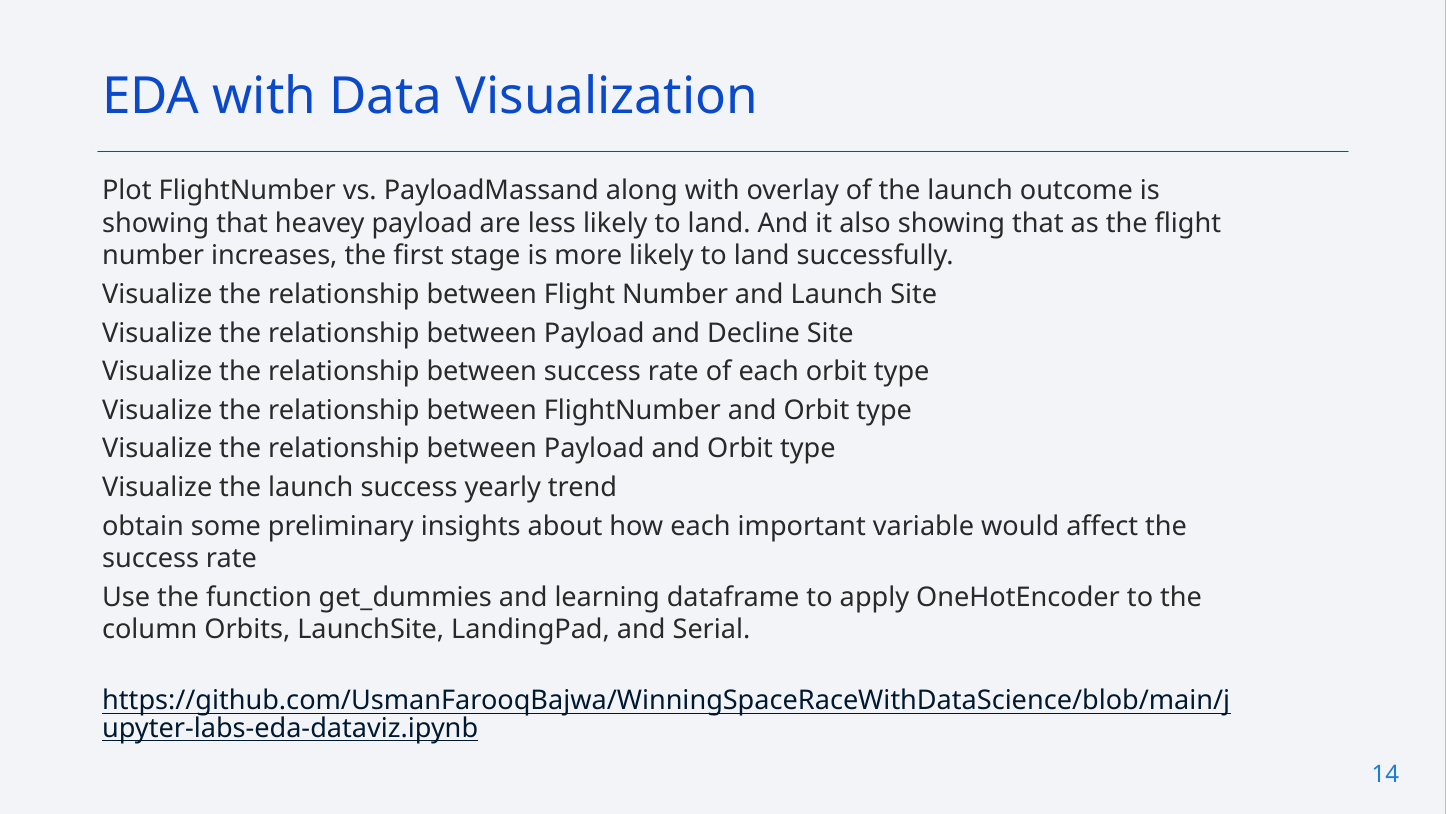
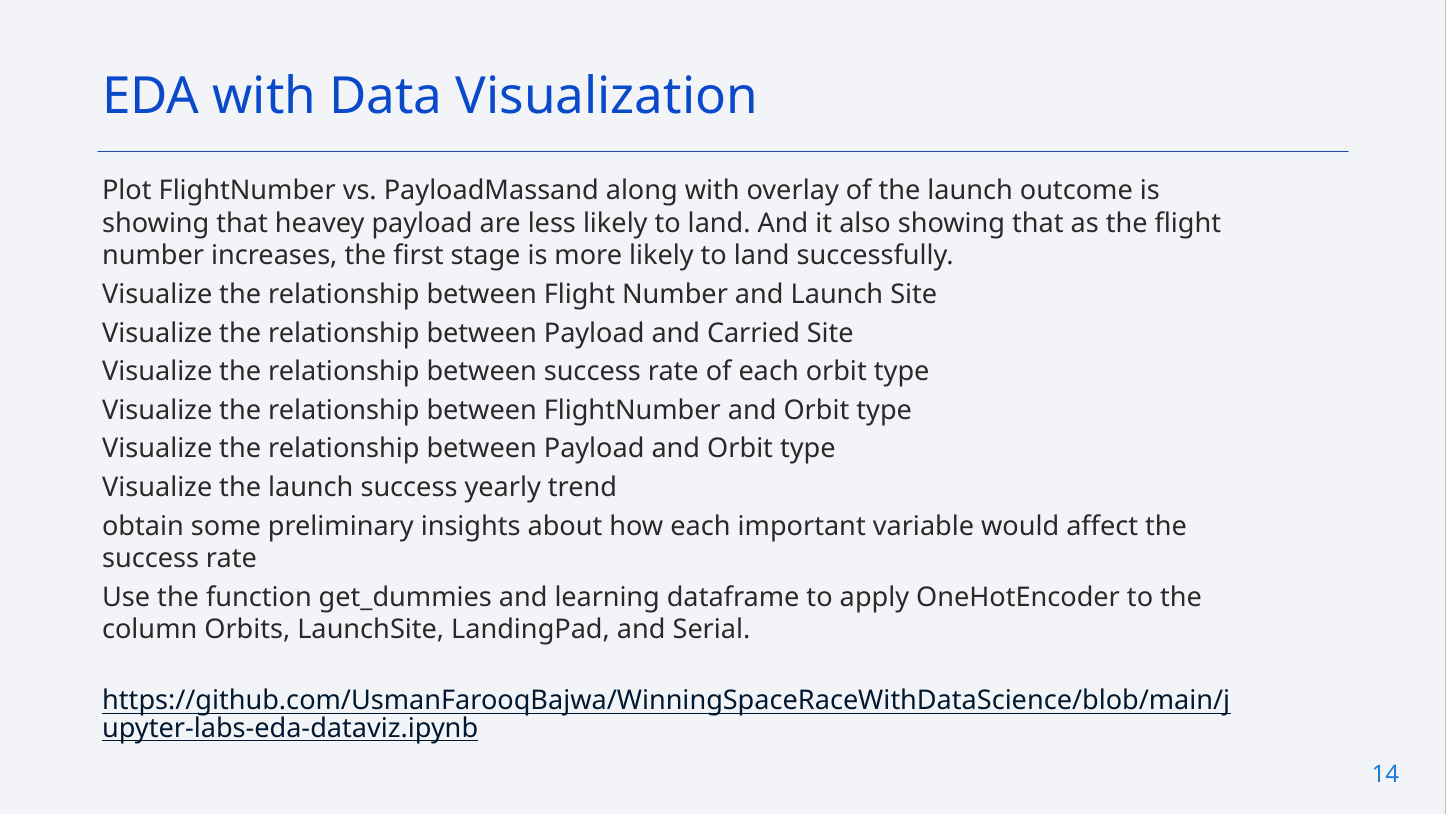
Decline: Decline -> Carried
